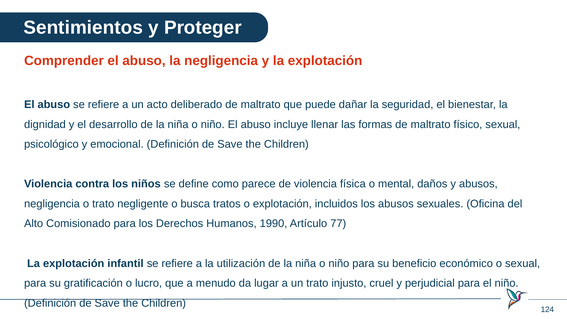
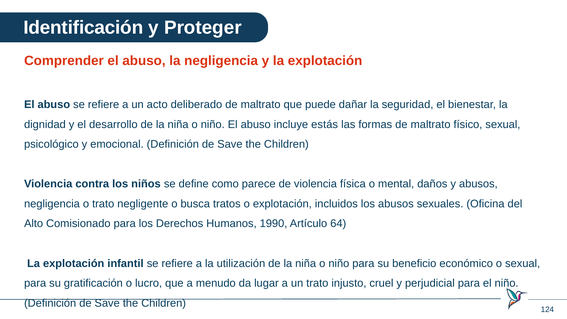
Sentimientos: Sentimientos -> Identificación
llenar: llenar -> estás
77: 77 -> 64
